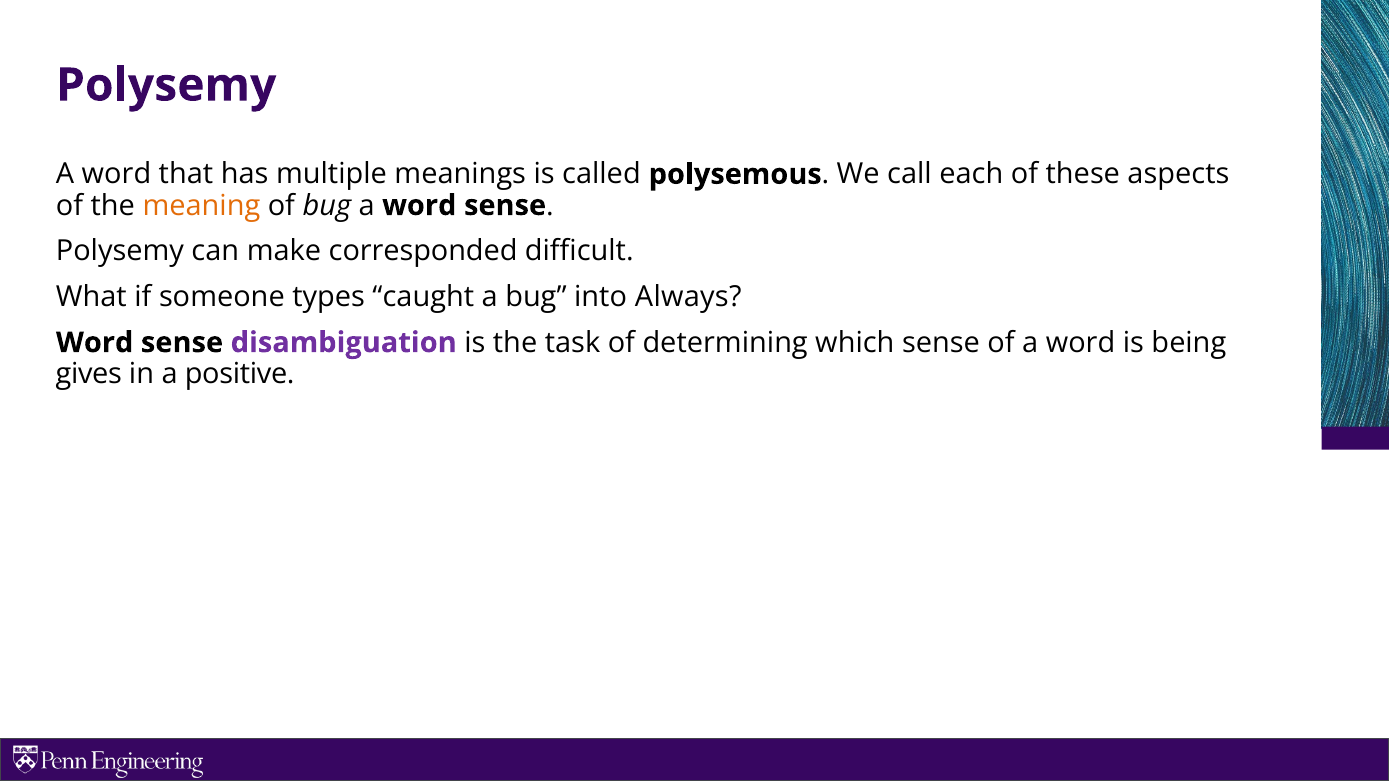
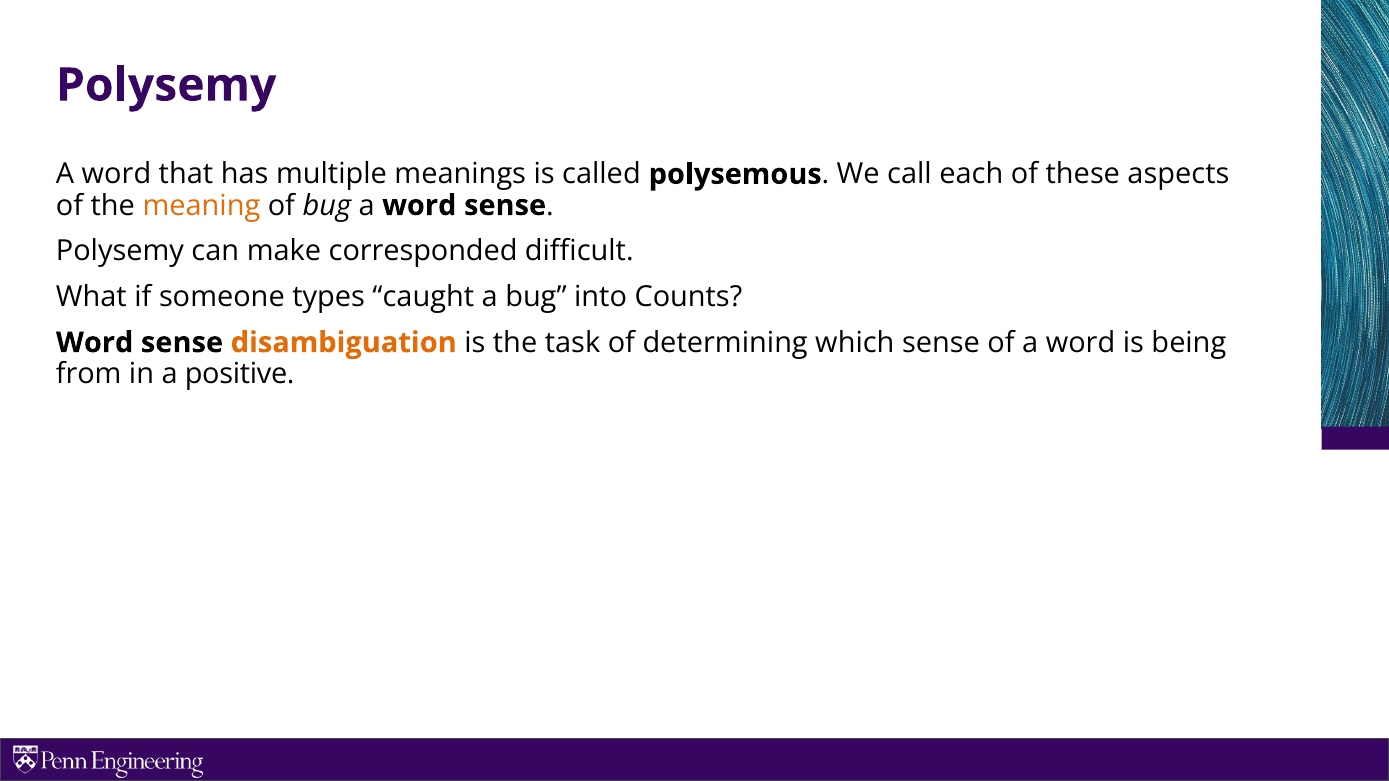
Always: Always -> Counts
disambiguation colour: purple -> orange
gives: gives -> from
